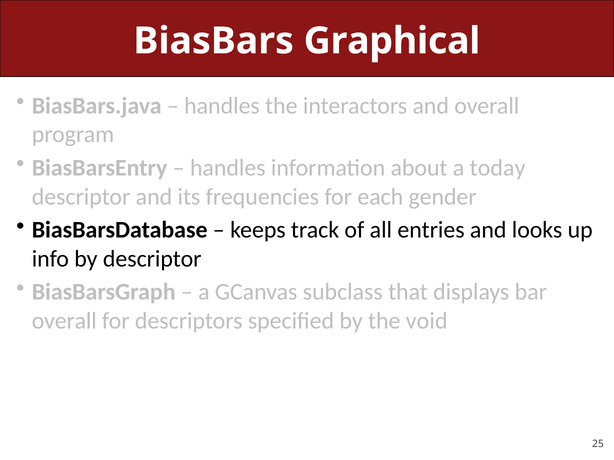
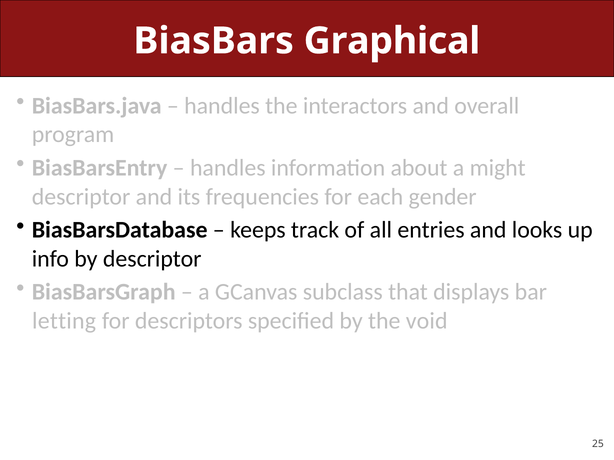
today: today -> might
overall at (64, 321): overall -> letting
